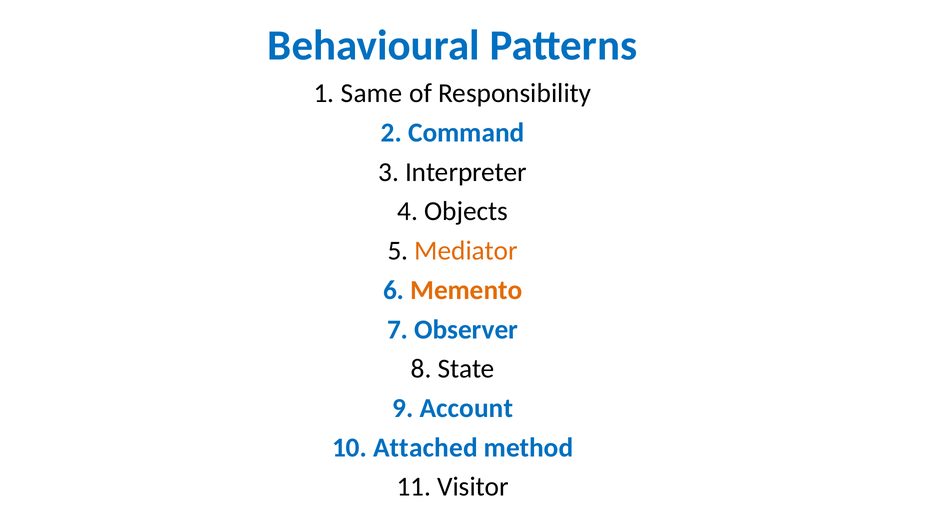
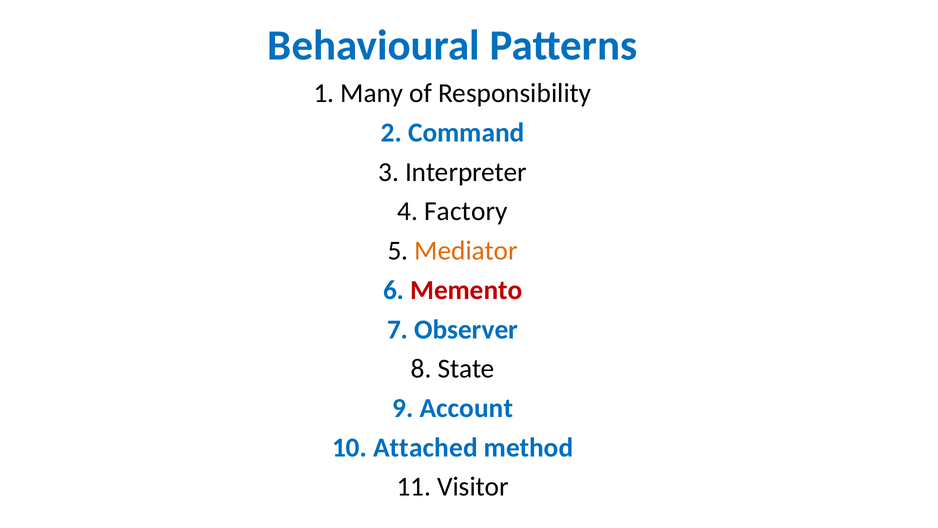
Same: Same -> Many
Objects: Objects -> Factory
Memento colour: orange -> red
